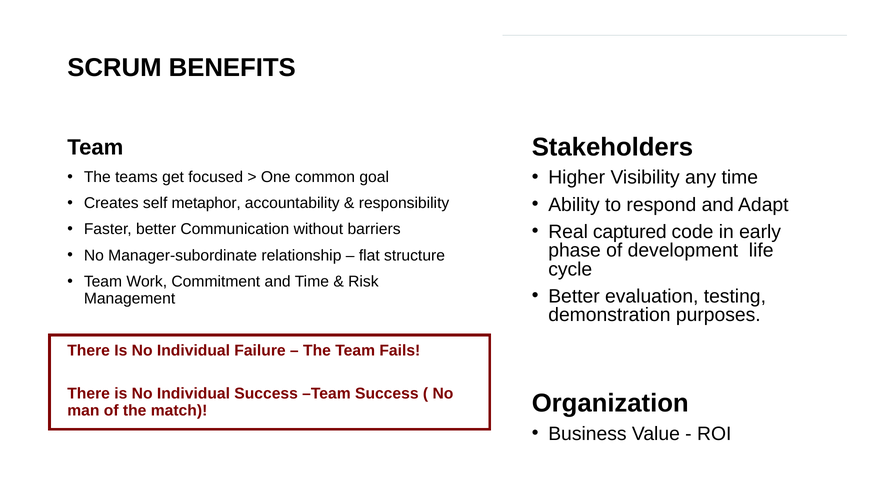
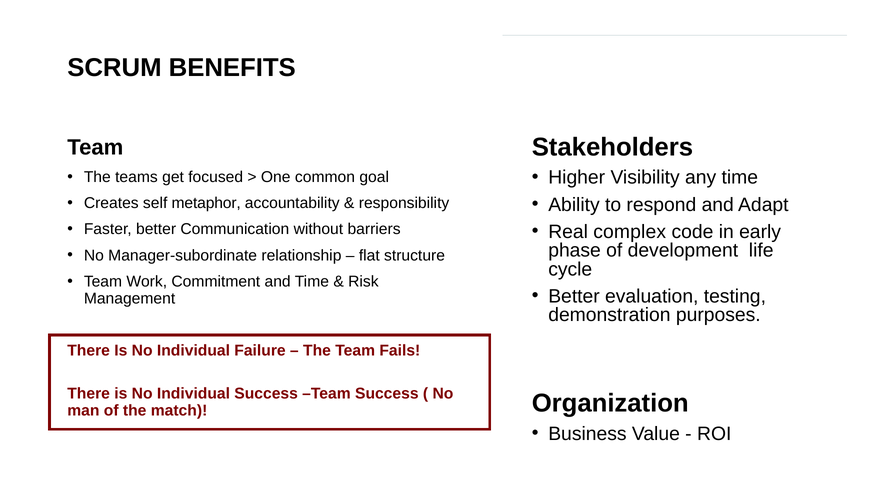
captured: captured -> complex
